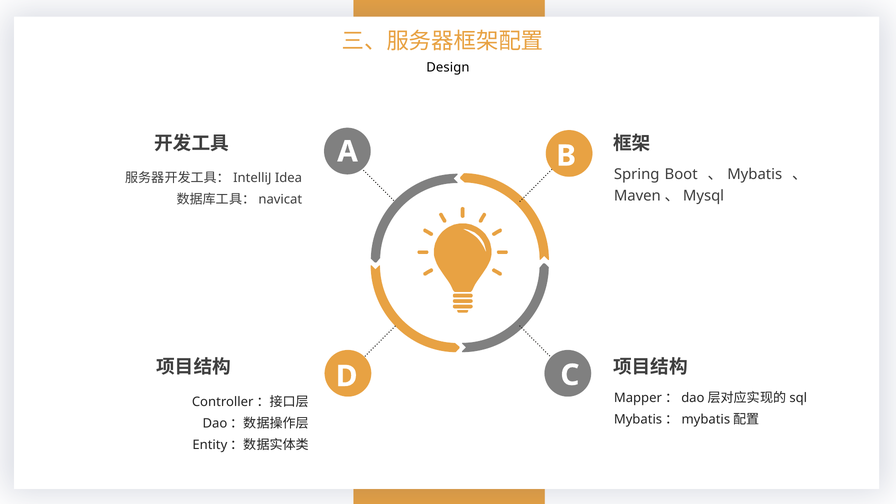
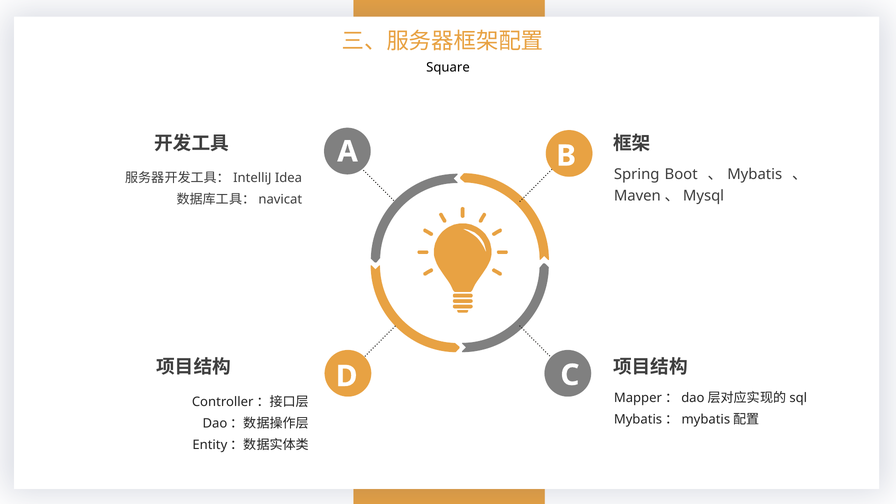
Design: Design -> Square
